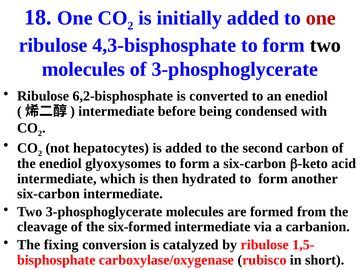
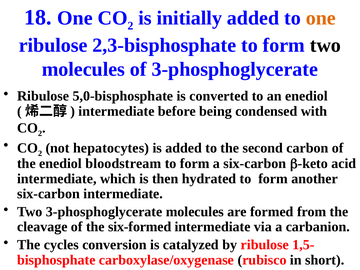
one at (321, 18) colour: red -> orange
4,3-bisphosphate: 4,3-bisphosphate -> 2,3-bisphosphate
6,2-bisphosphate: 6,2-bisphosphate -> 5,0-bisphosphate
glyoxysomes: glyoxysomes -> bloodstream
fixing: fixing -> cycles
